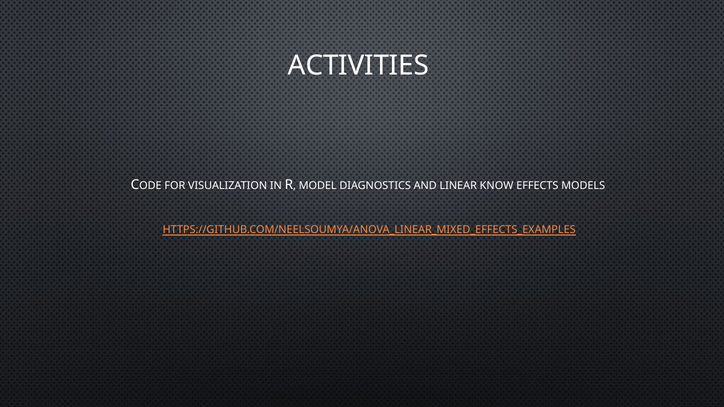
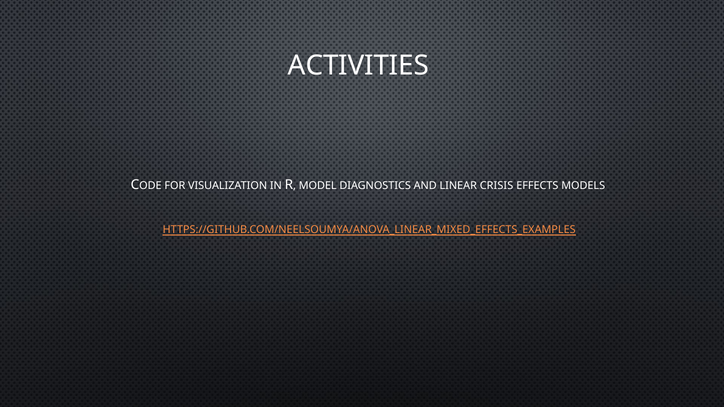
KNOW: KNOW -> CRISIS
